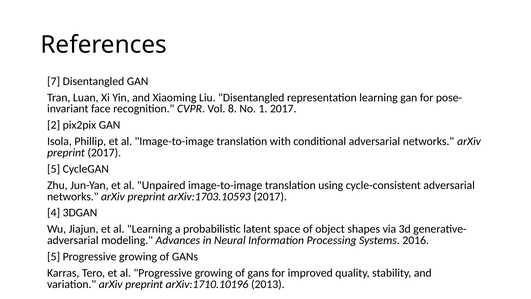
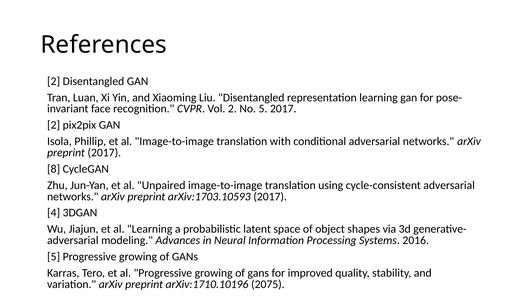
7 at (54, 81): 7 -> 2
Vol 8: 8 -> 2
No 1: 1 -> 5
5 at (54, 169): 5 -> 8
2013: 2013 -> 2075
